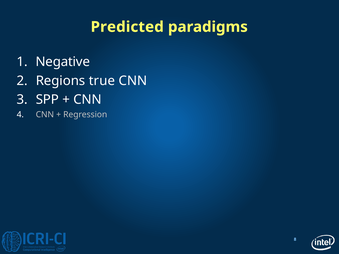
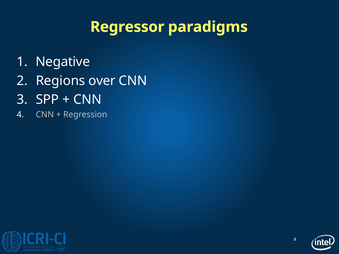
Predicted: Predicted -> Regressor
true: true -> over
